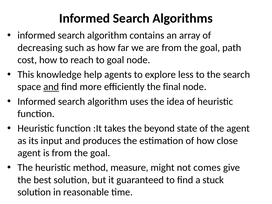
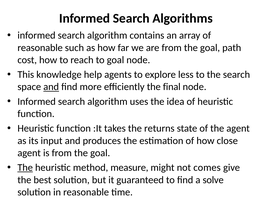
decreasing at (40, 48): decreasing -> reasonable
beyond: beyond -> returns
The at (25, 168) underline: none -> present
stuck: stuck -> solve
